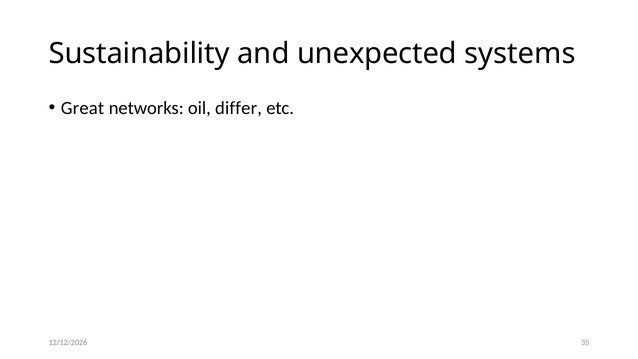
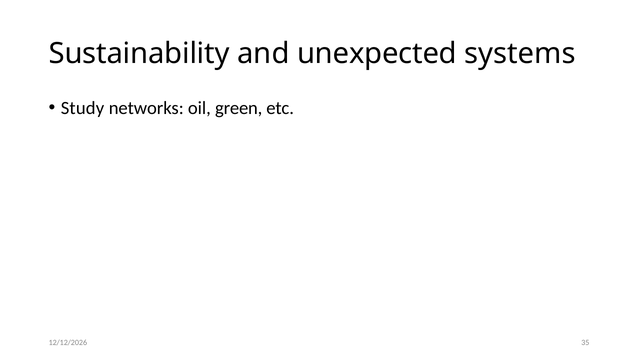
Great: Great -> Study
differ: differ -> green
